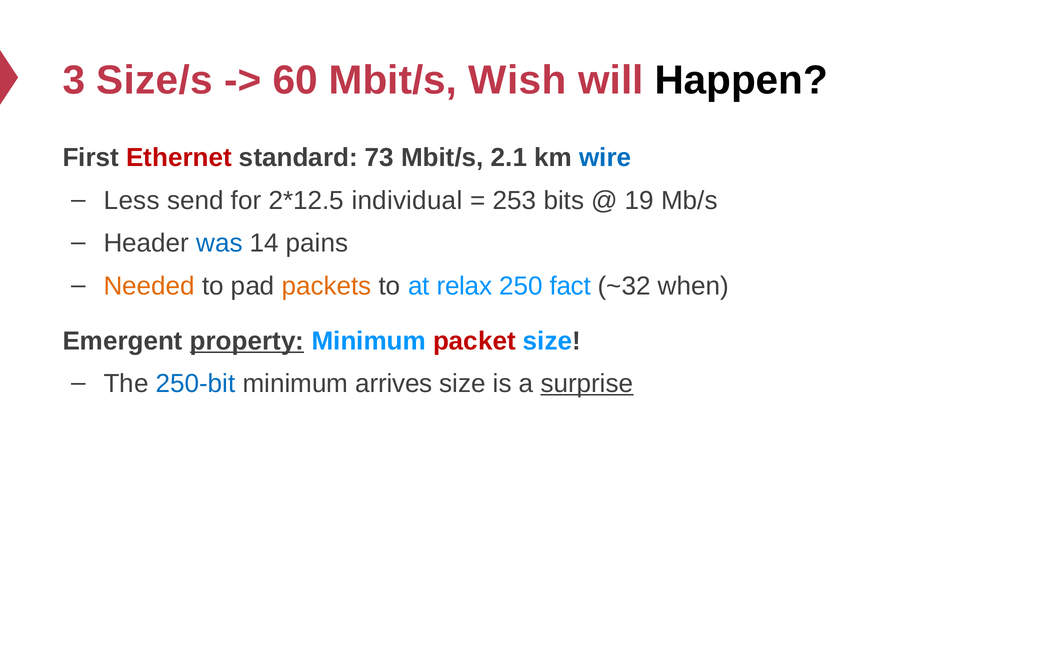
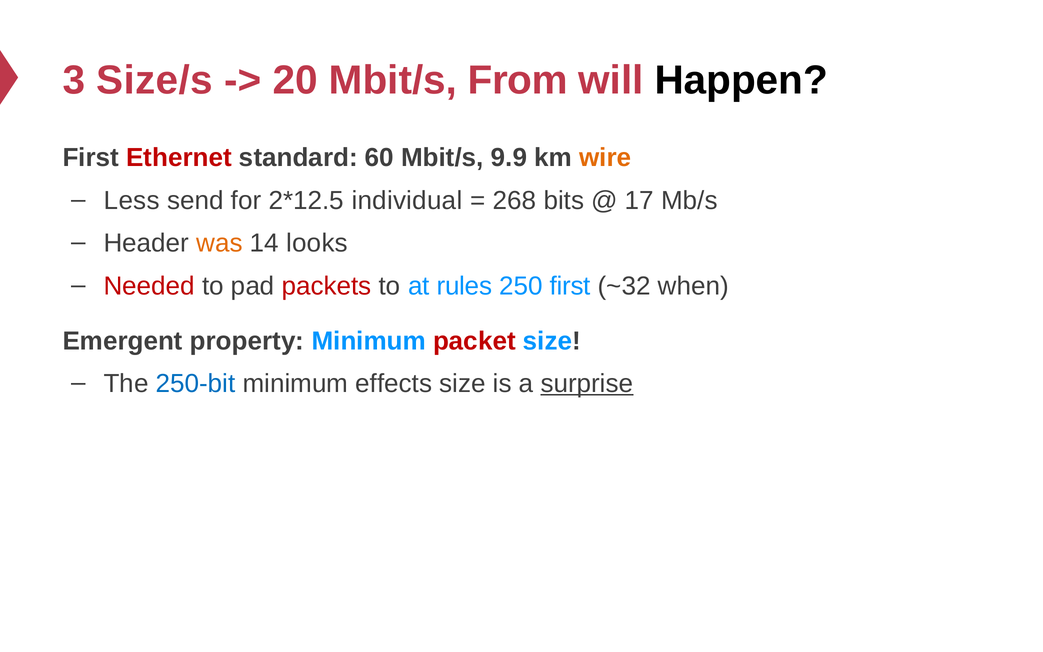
60: 60 -> 20
Wish: Wish -> From
73: 73 -> 60
2.1: 2.1 -> 9.9
wire colour: blue -> orange
253: 253 -> 268
19: 19 -> 17
was colour: blue -> orange
pains: pains -> looks
Needed colour: orange -> red
packets colour: orange -> red
relax: relax -> rules
250 fact: fact -> first
property underline: present -> none
arrives: arrives -> effects
